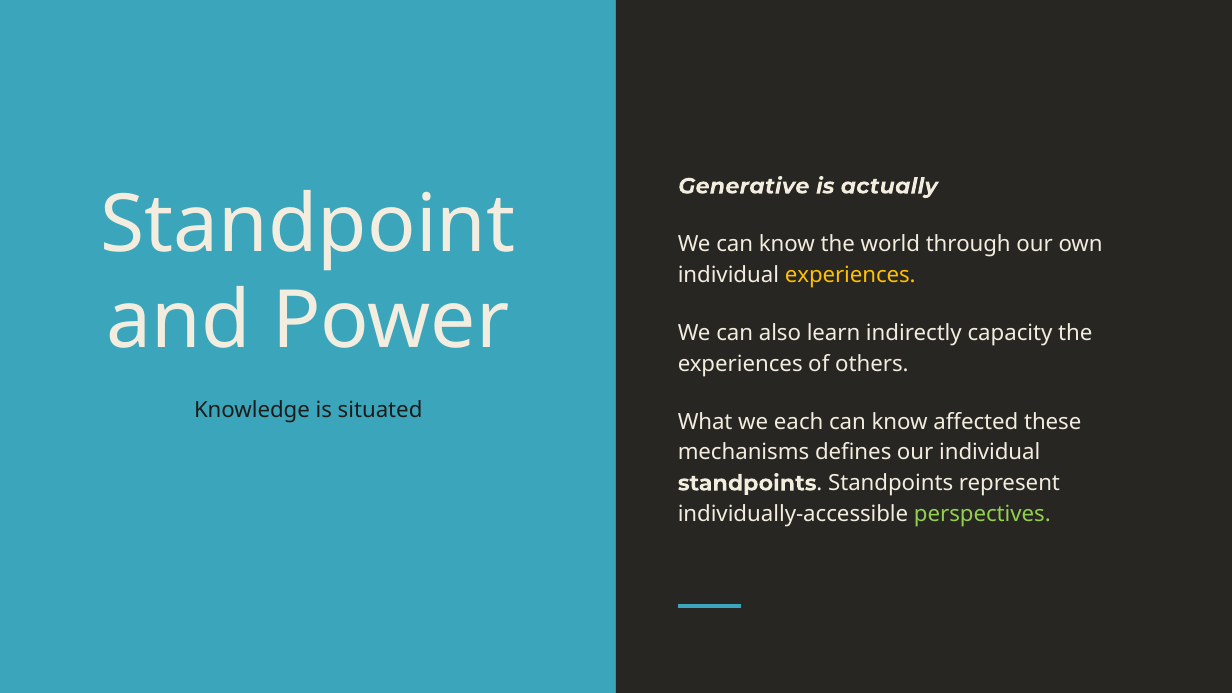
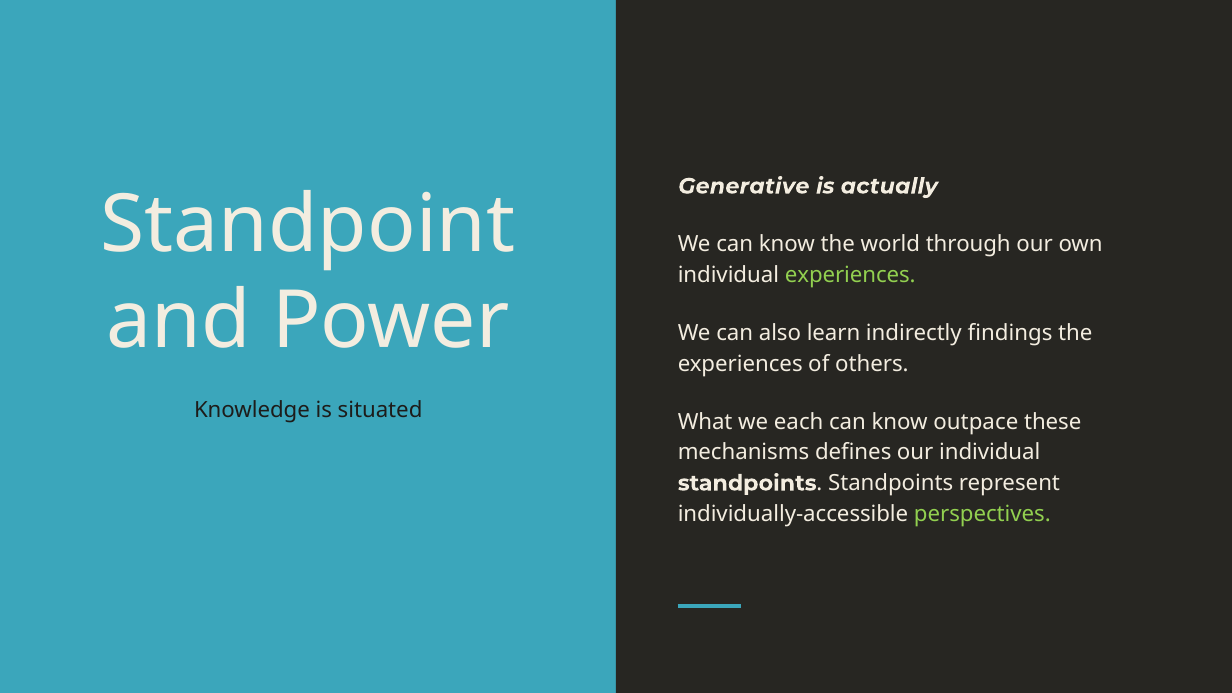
experiences at (850, 275) colour: yellow -> light green
capacity: capacity -> findings
affected: affected -> outpace
